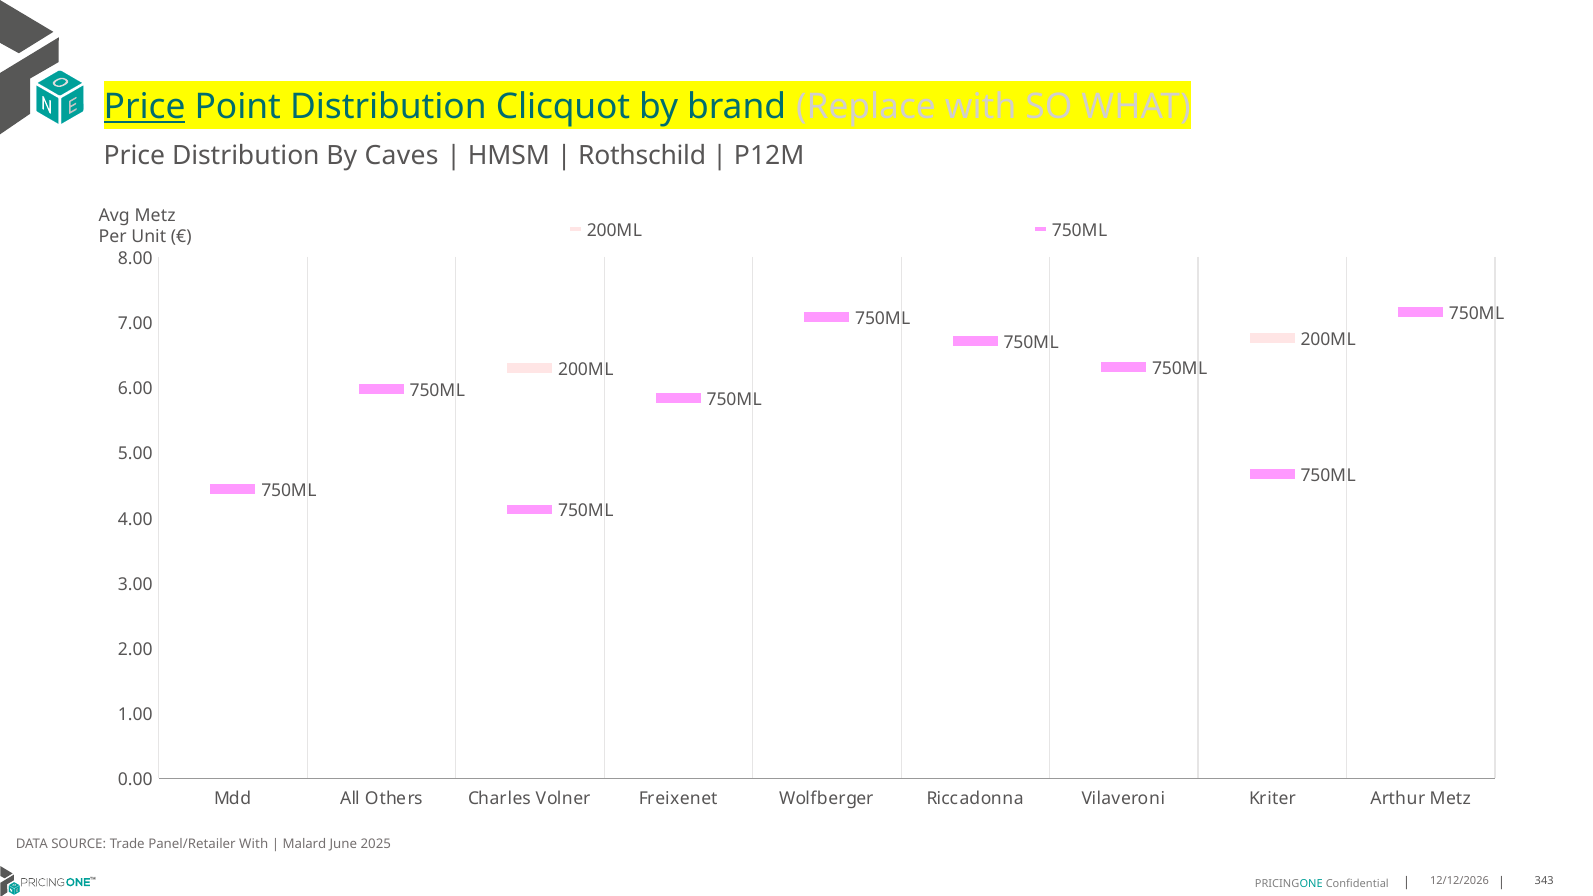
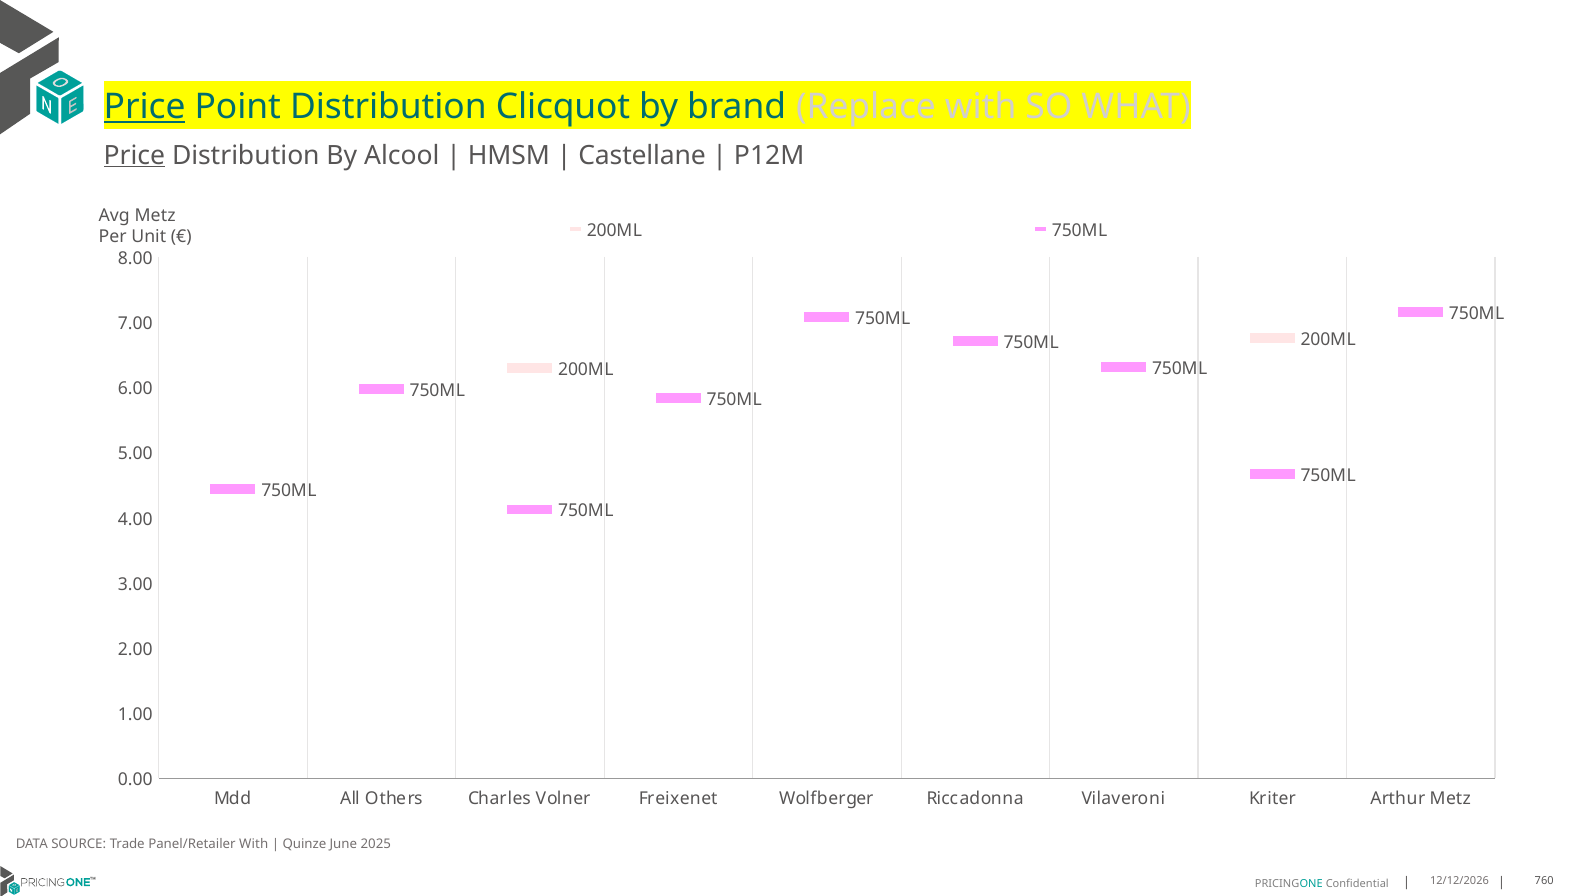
Price at (134, 155) underline: none -> present
Caves: Caves -> Alcool
Rothschild: Rothschild -> Castellane
Malard: Malard -> Quinze
343: 343 -> 760
